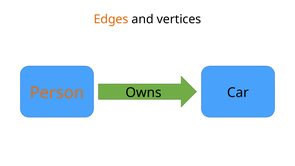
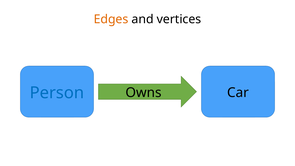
Person colour: orange -> blue
